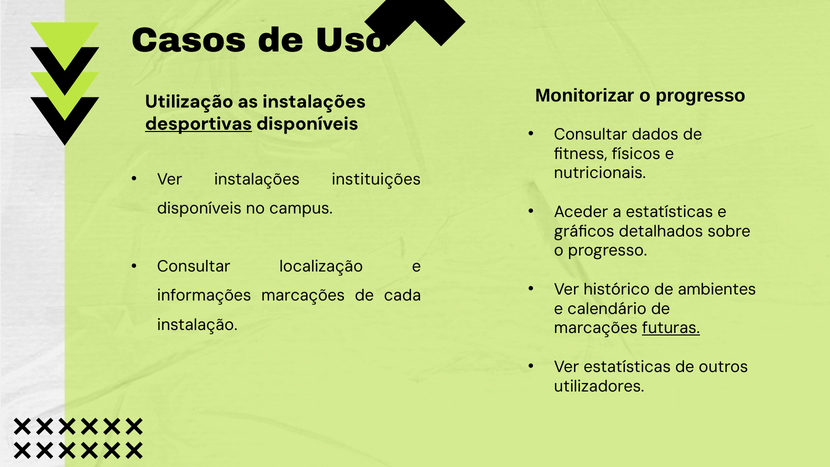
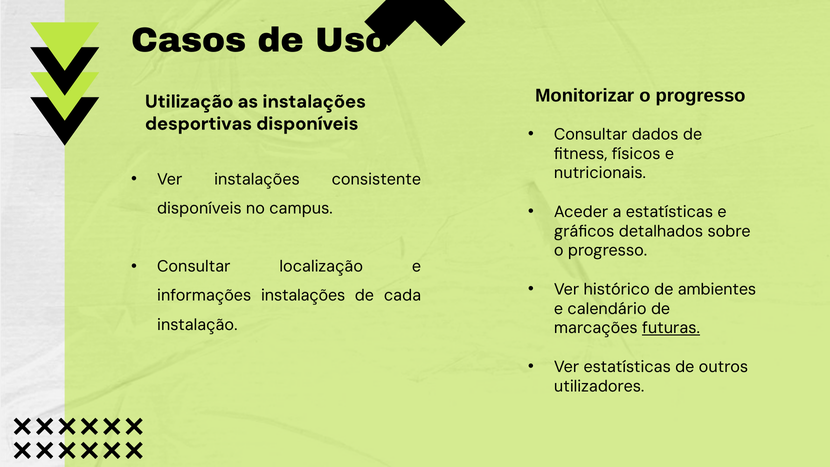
desportivas underline: present -> none
instituições: instituições -> consistente
informações marcações: marcações -> instalações
